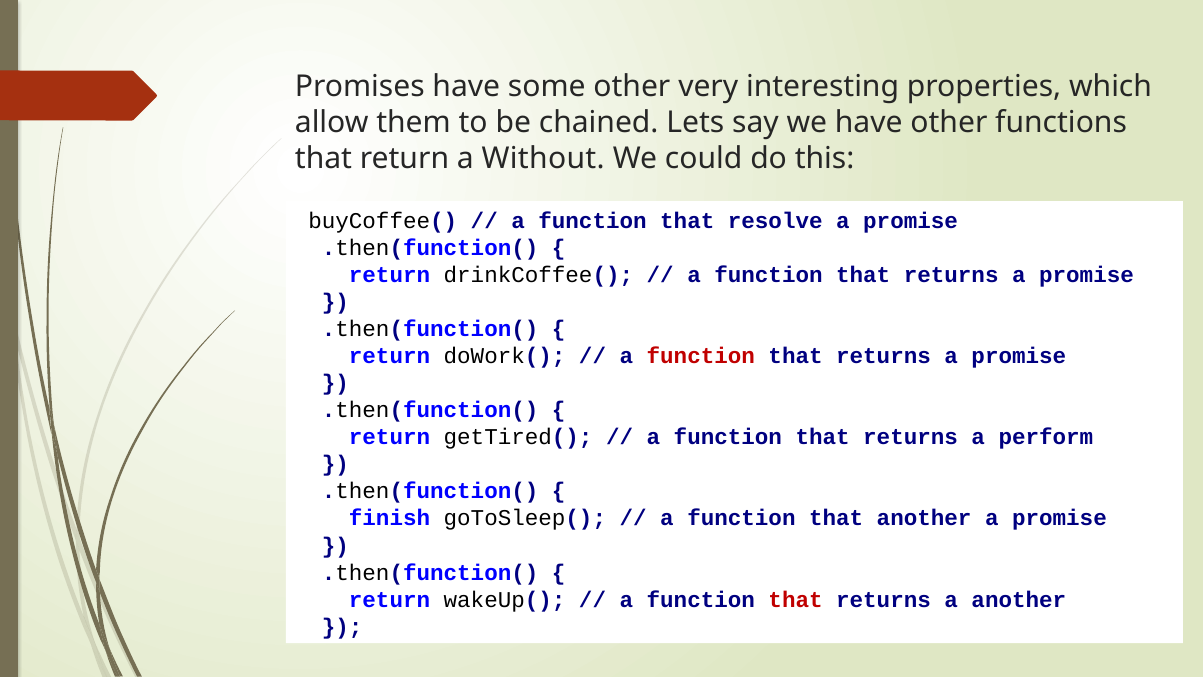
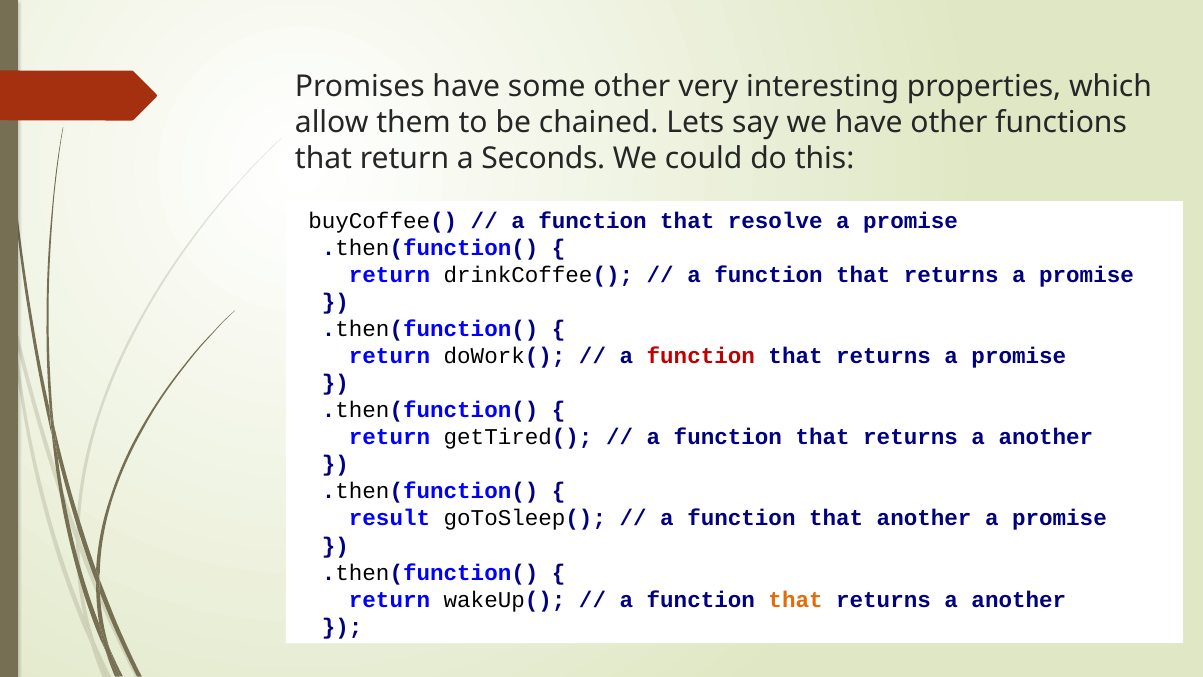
Without: Without -> Seconds
perform at (1046, 437): perform -> another
finish: finish -> result
that at (796, 600) colour: red -> orange
